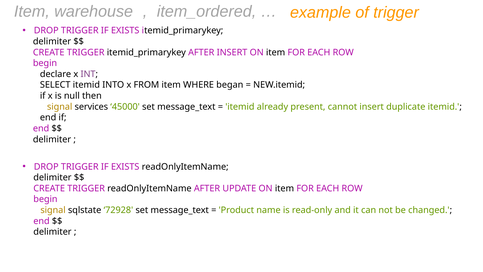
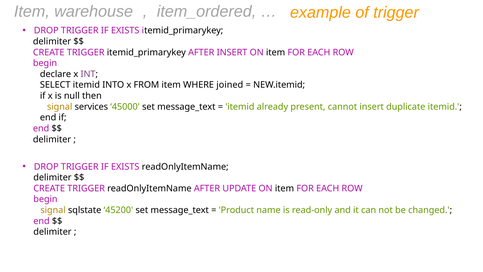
began: began -> joined
72928: 72928 -> 45200
